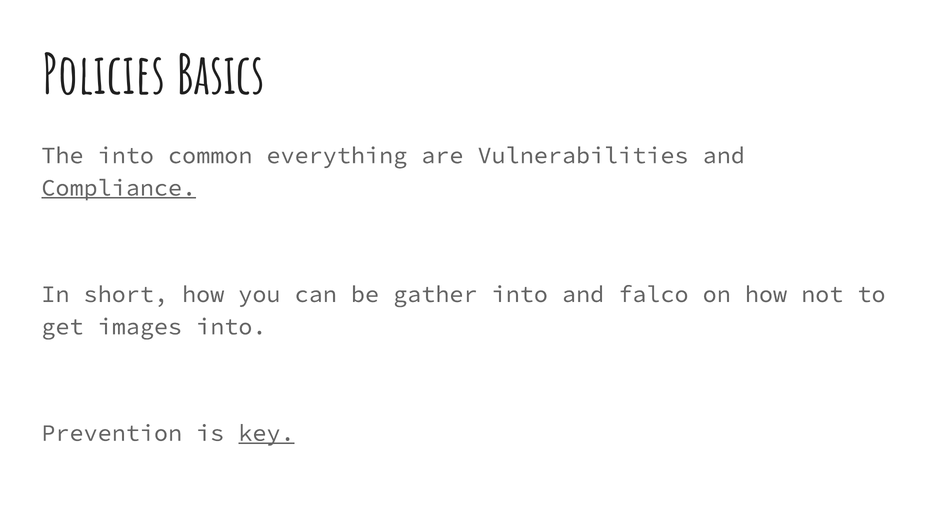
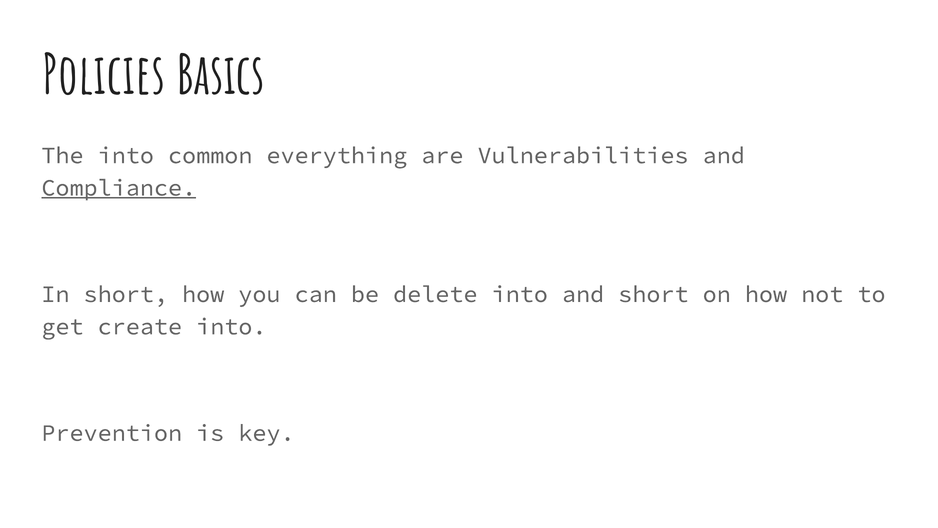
gather: gather -> delete
and falco: falco -> short
images: images -> create
key underline: present -> none
